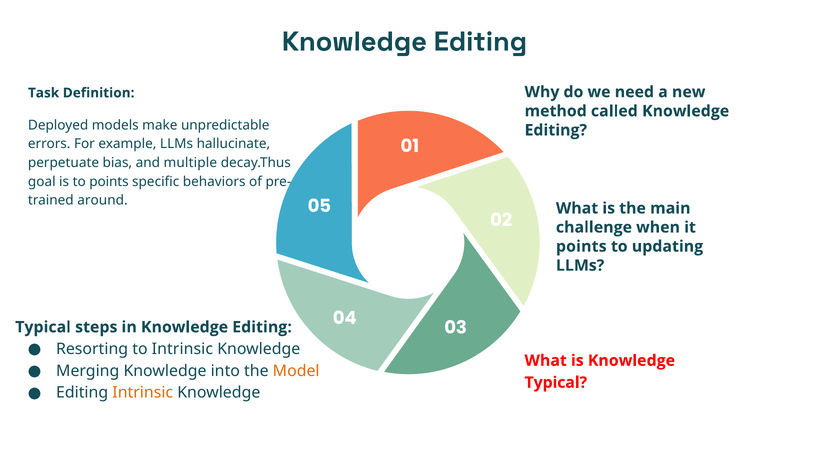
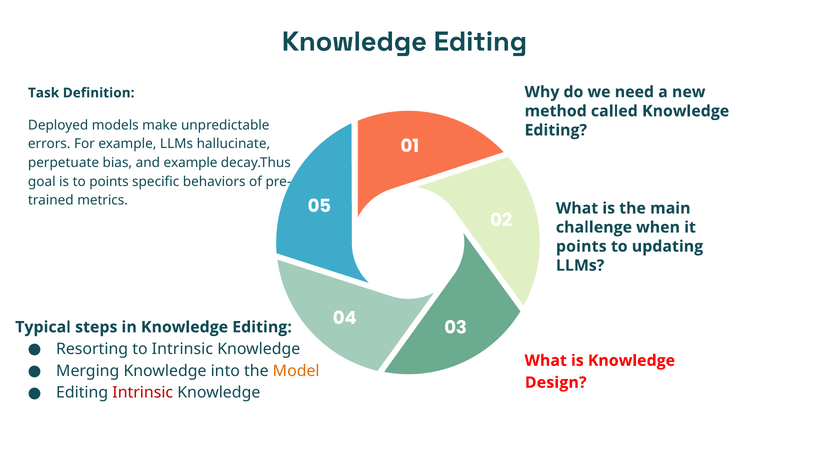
and multiple: multiple -> example
around: around -> metrics
Typical at (556, 383): Typical -> Design
Intrinsic at (143, 393) colour: orange -> red
